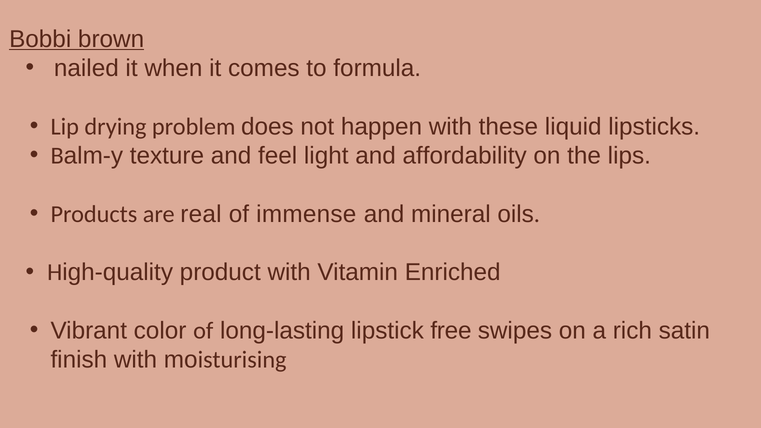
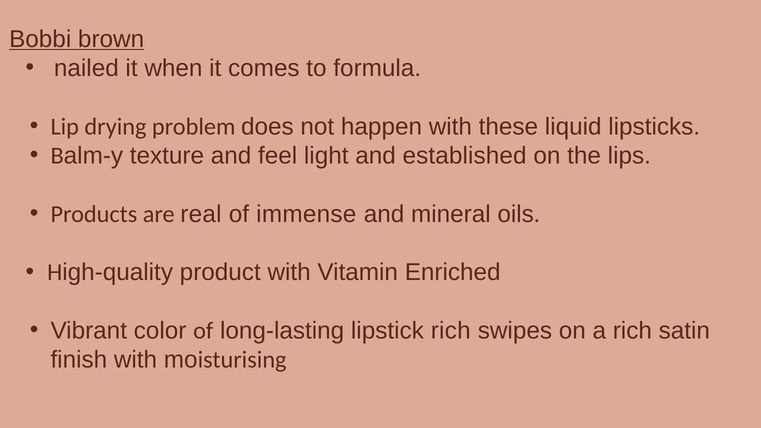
affordability: affordability -> established
lipstick free: free -> rich
